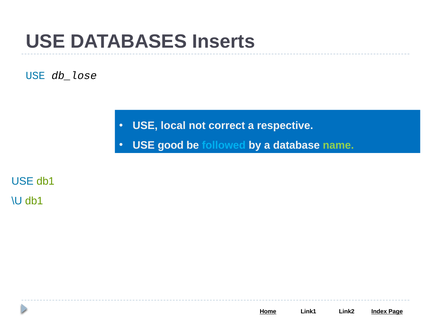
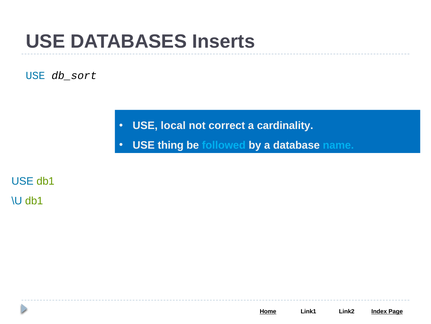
db_lose: db_lose -> db_sort
respective: respective -> cardinality
good: good -> thing
name colour: light green -> light blue
